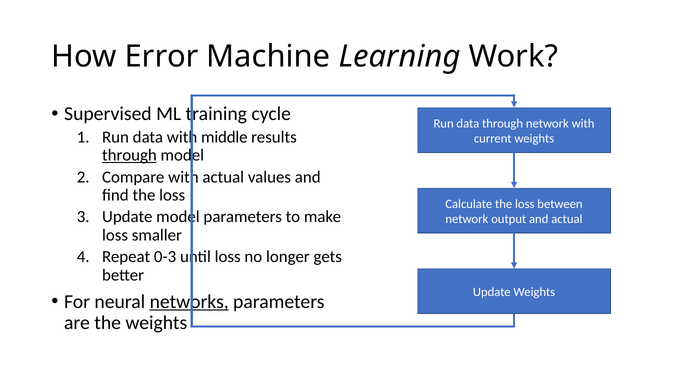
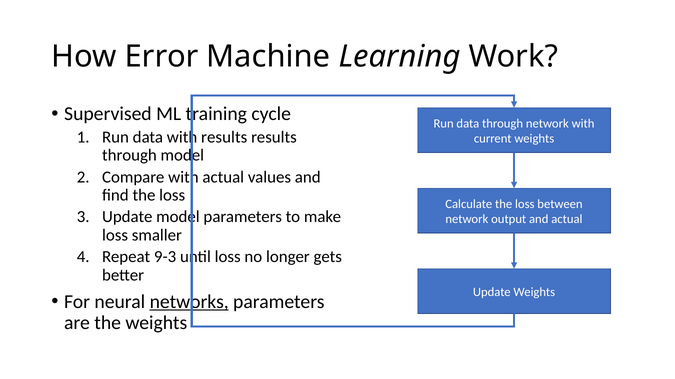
with middle: middle -> results
through at (129, 156) underline: present -> none
0-3: 0-3 -> 9-3
